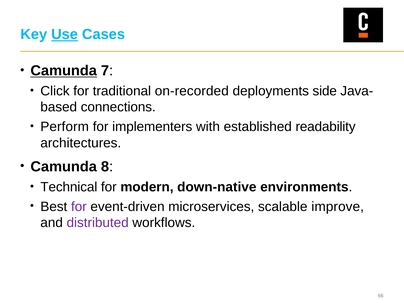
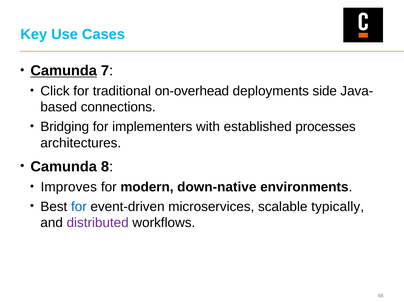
Use underline: present -> none
on-recorded: on-recorded -> on-overhead
Perform: Perform -> Bridging
readability: readability -> processes
Technical: Technical -> Improves
for at (79, 207) colour: purple -> blue
improve: improve -> typically
